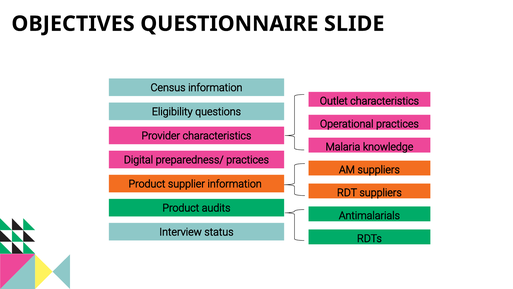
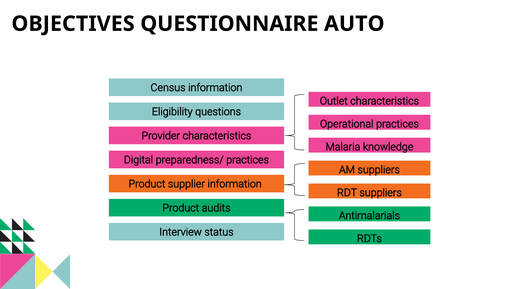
SLIDE: SLIDE -> AUTO
